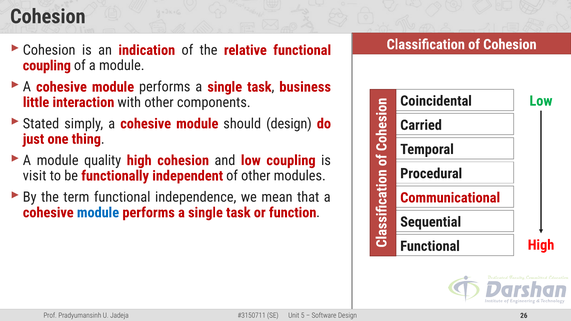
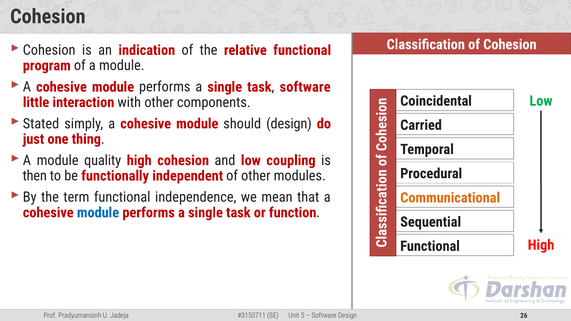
coupling at (47, 66): coupling -> program
task business: business -> software
visit: visit -> then
Communicational colour: red -> orange
